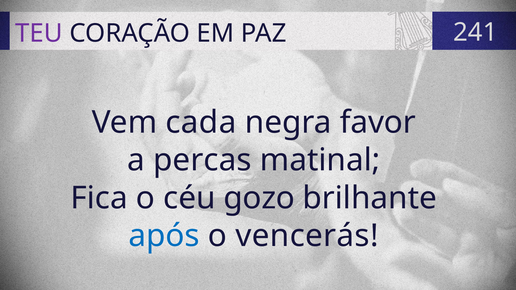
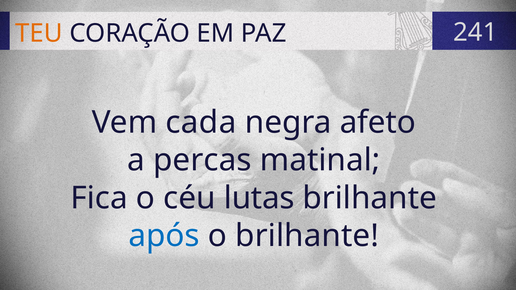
TEU colour: purple -> orange
favor: favor -> afeto
gozo: gozo -> lutas
o vencerás: vencerás -> brilhante
